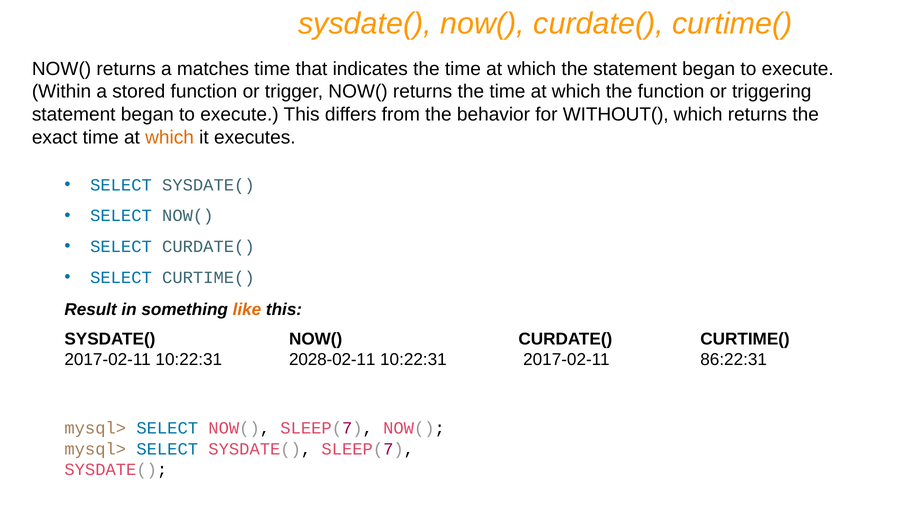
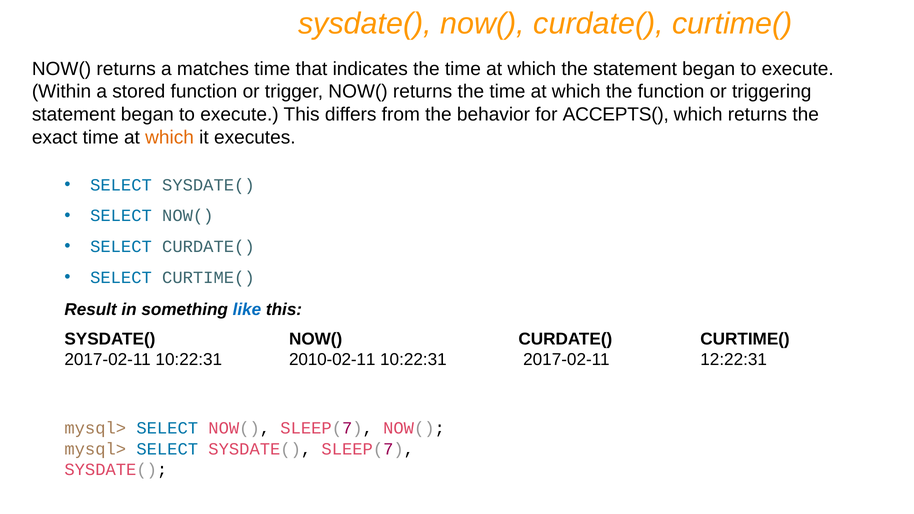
WITHOUT(: WITHOUT( -> ACCEPTS(
like colour: orange -> blue
2028-02-11: 2028-02-11 -> 2010-02-11
86:22:31: 86:22:31 -> 12:22:31
